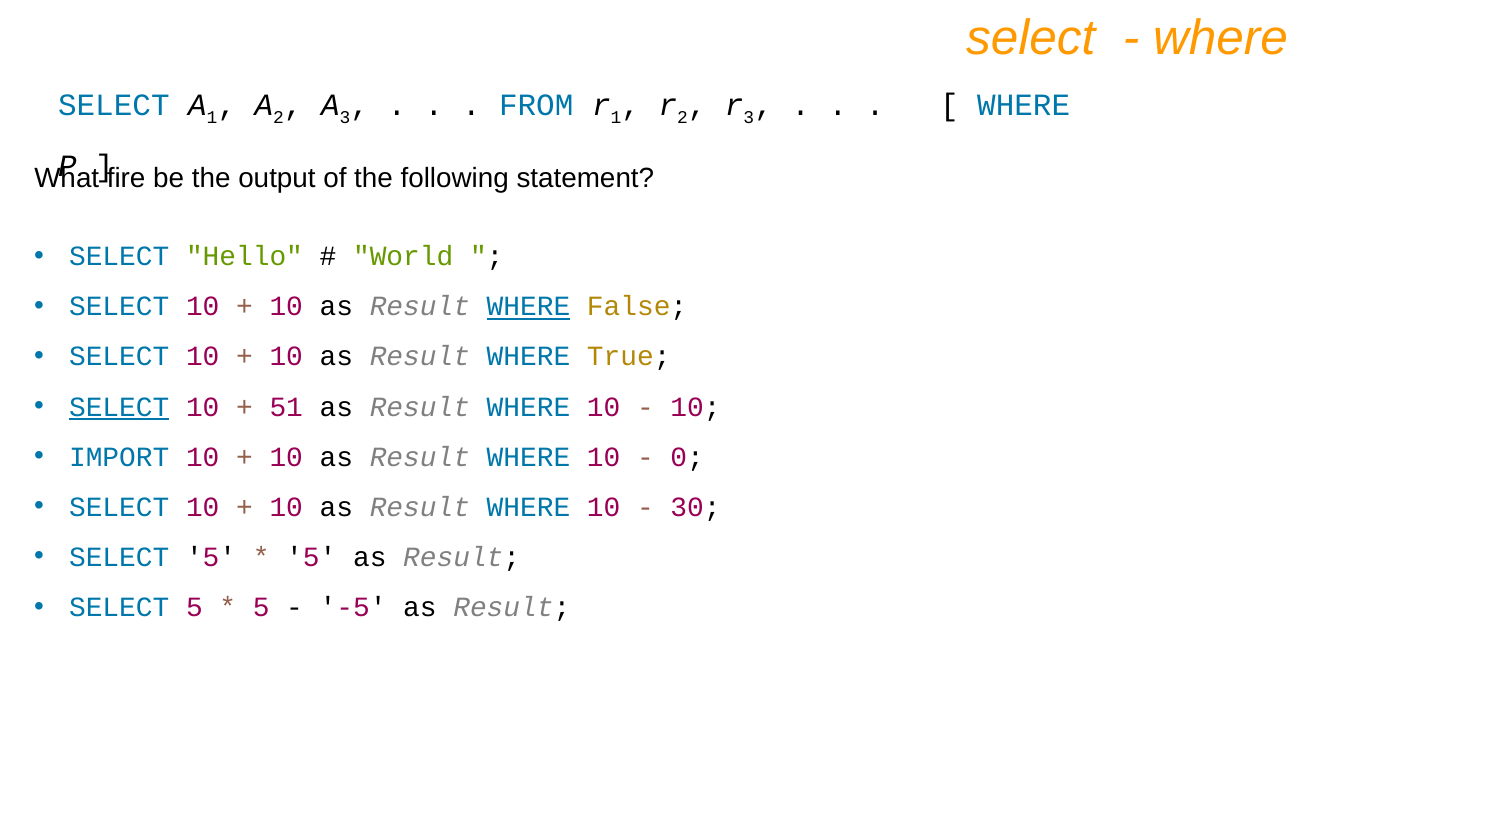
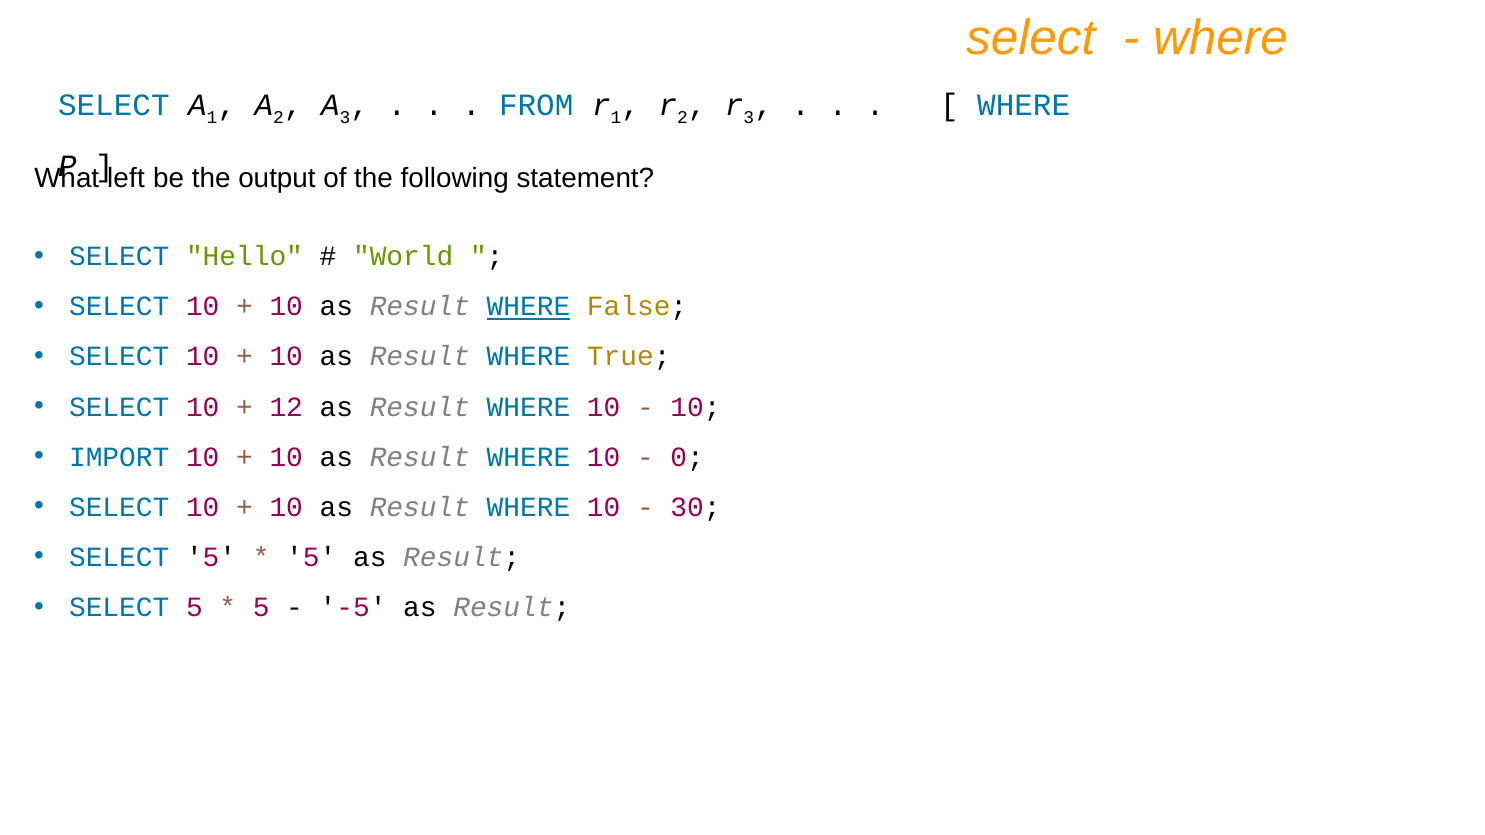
fire: fire -> left
SELECT at (119, 407) underline: present -> none
51: 51 -> 12
